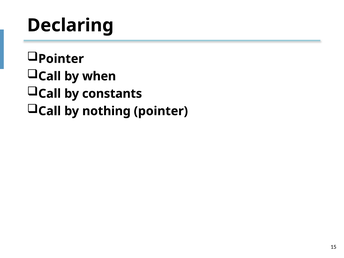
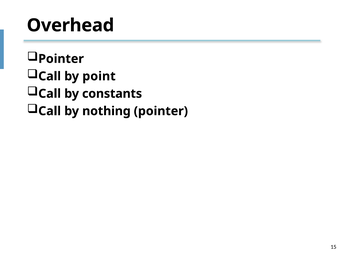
Declaring: Declaring -> Overhead
when: when -> point
